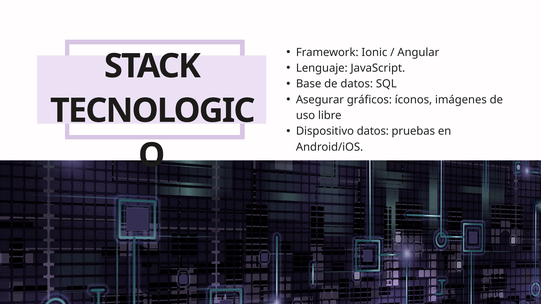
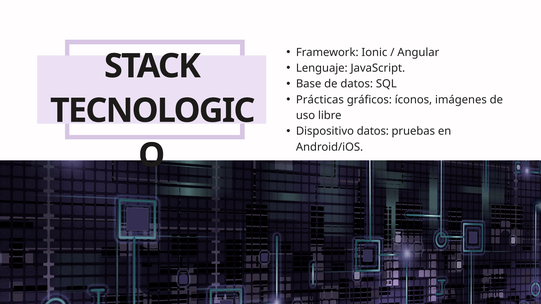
Asegurar: Asegurar -> Prácticas
